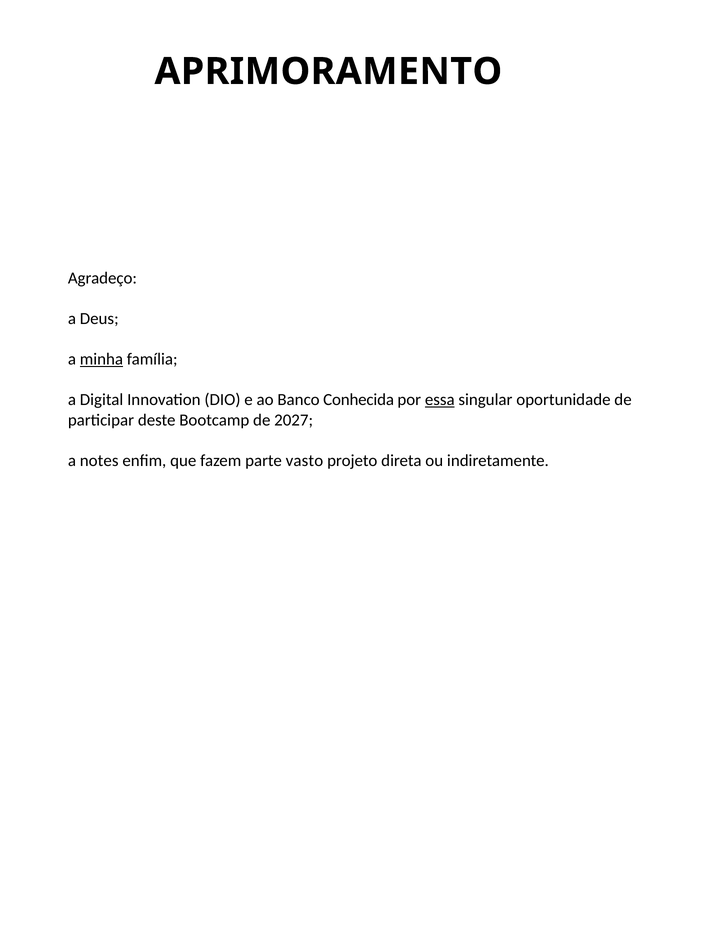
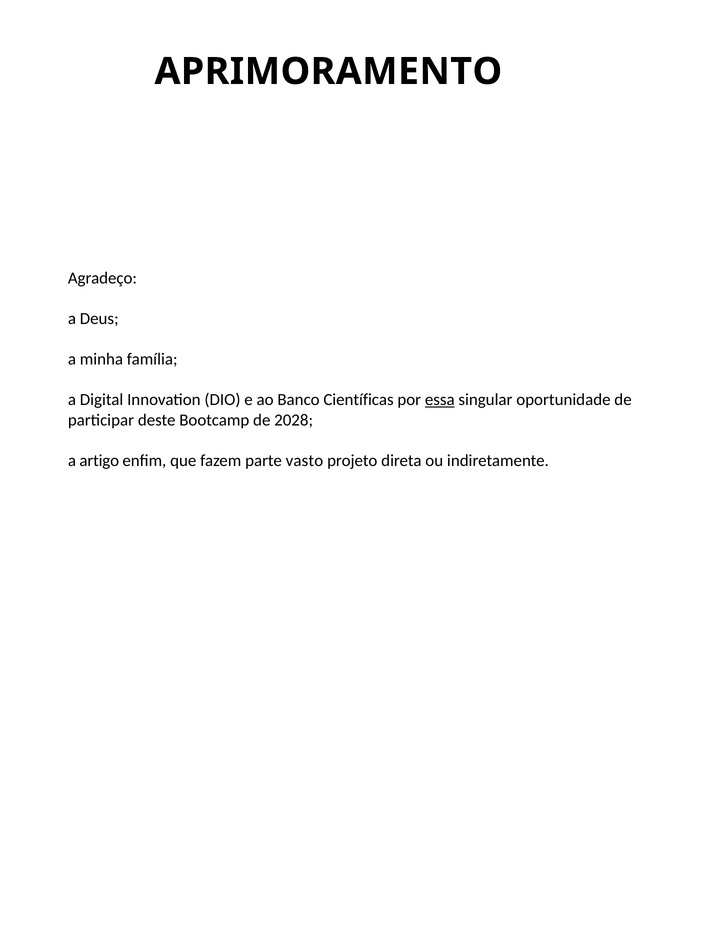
minha underline: present -> none
Conhecida: Conhecida -> Científicas
2027: 2027 -> 2028
notes: notes -> artigo
